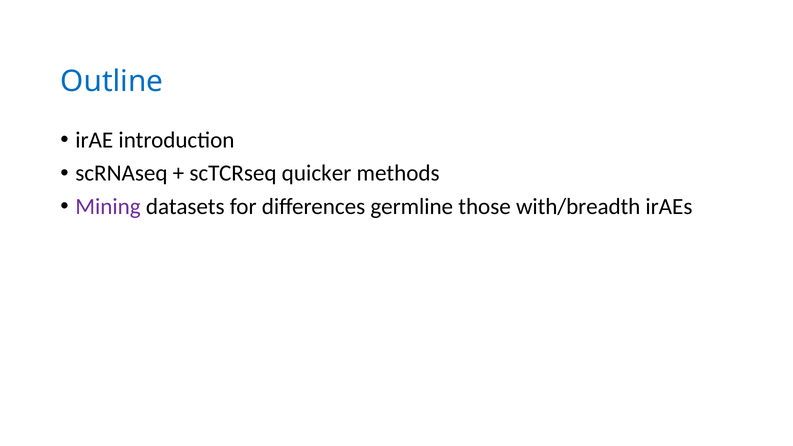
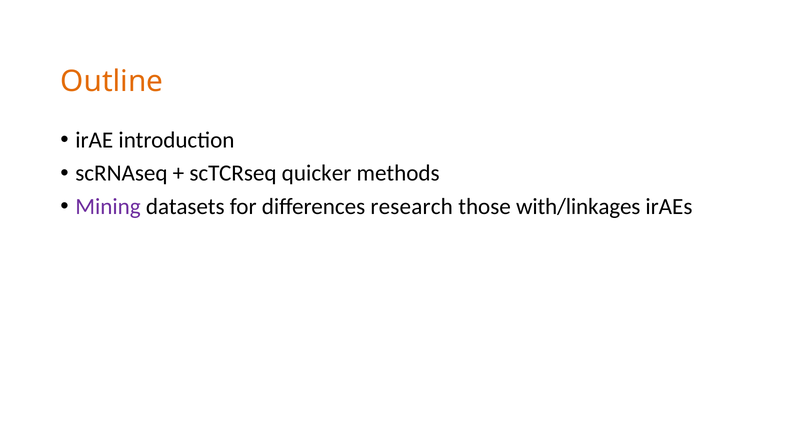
Outline colour: blue -> orange
germline: germline -> research
with/breadth: with/breadth -> with/linkages
